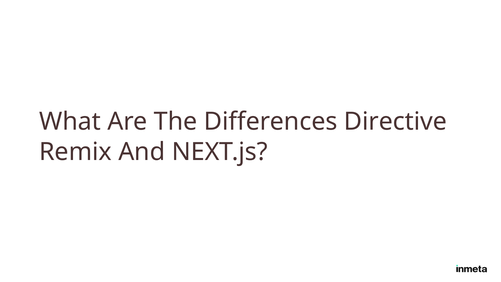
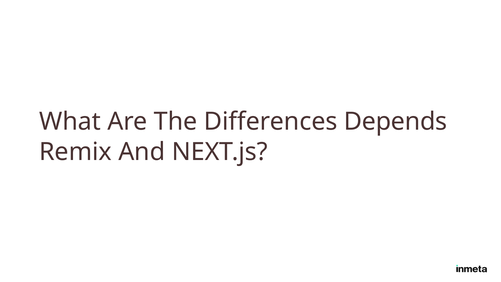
Directive: Directive -> Depends
